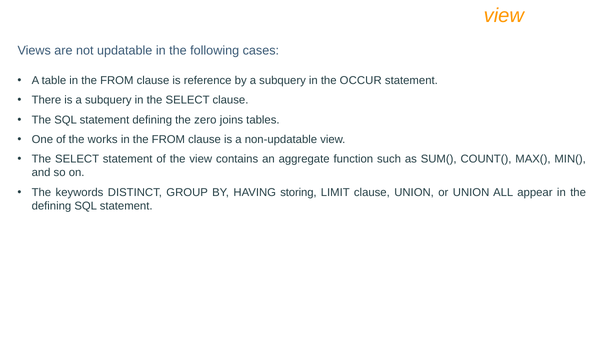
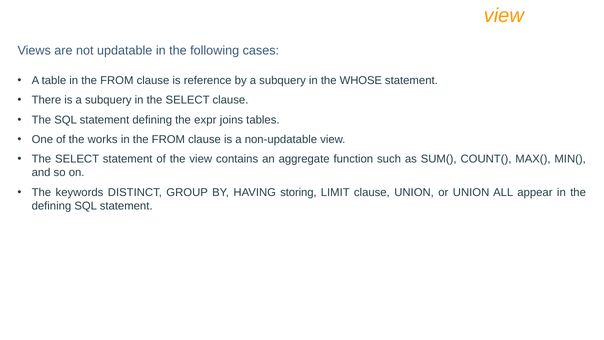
OCCUR: OCCUR -> WHOSE
zero: zero -> expr
